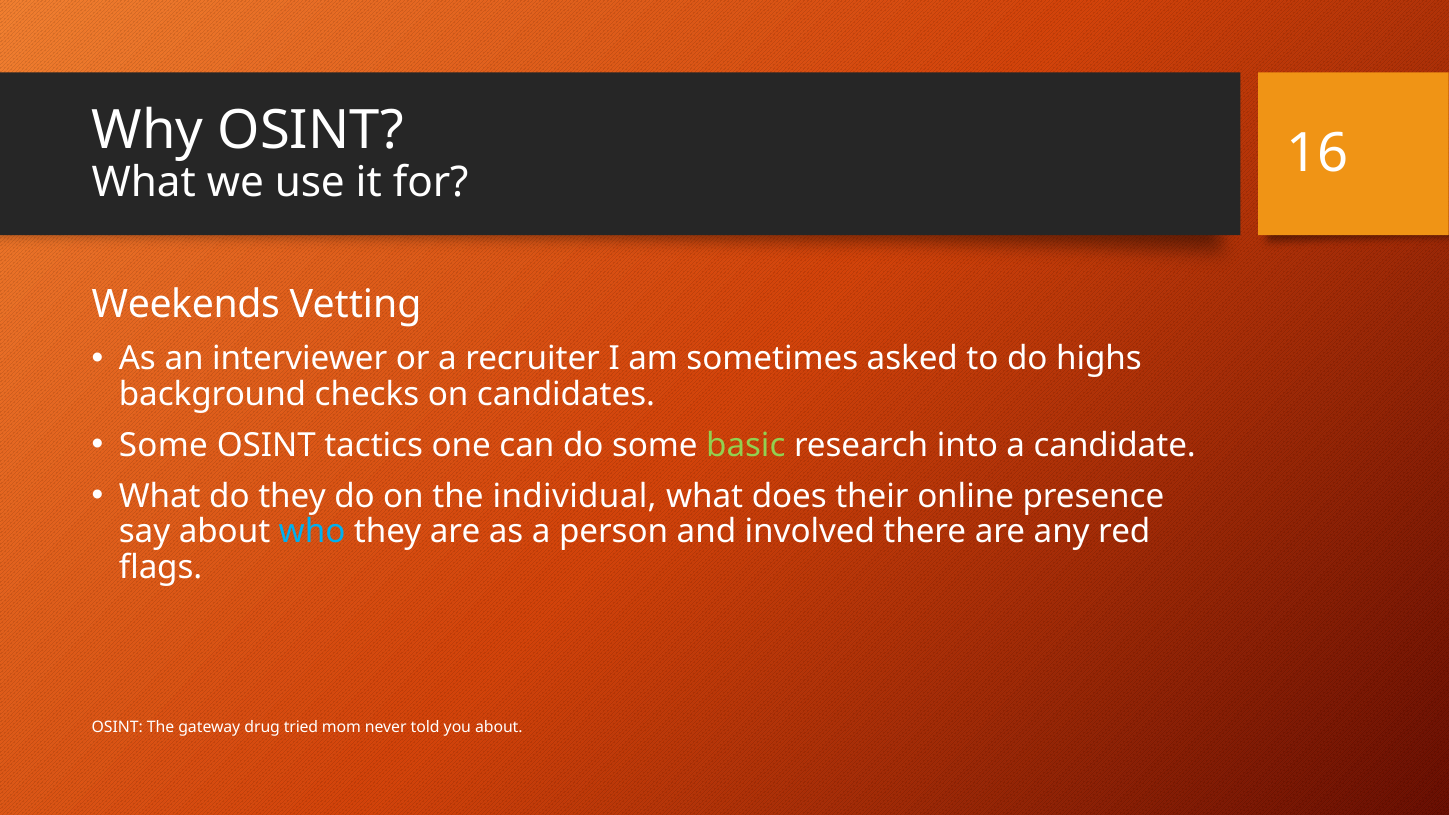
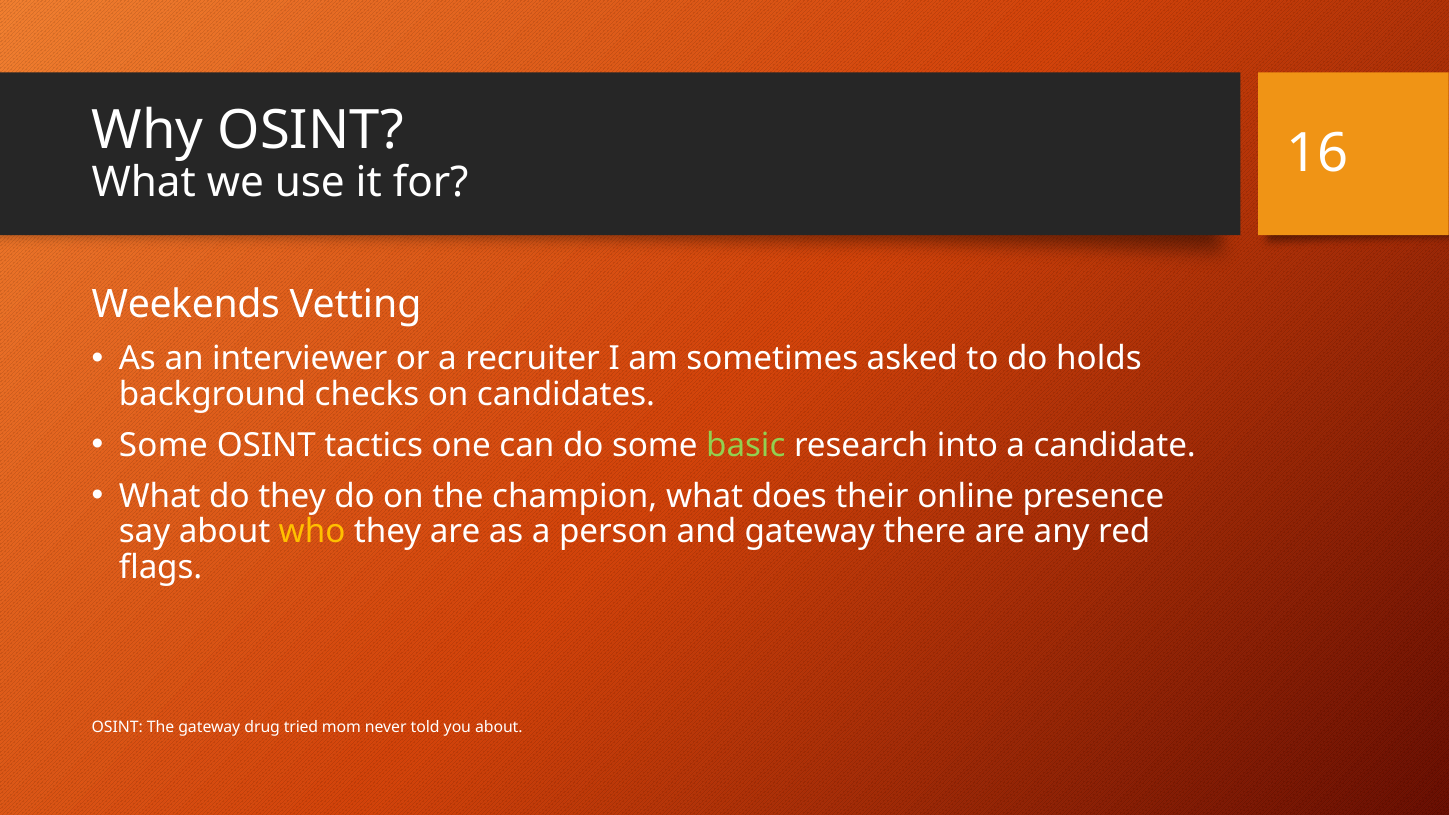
highs: highs -> holds
individual: individual -> champion
who colour: light blue -> yellow
and involved: involved -> gateway
